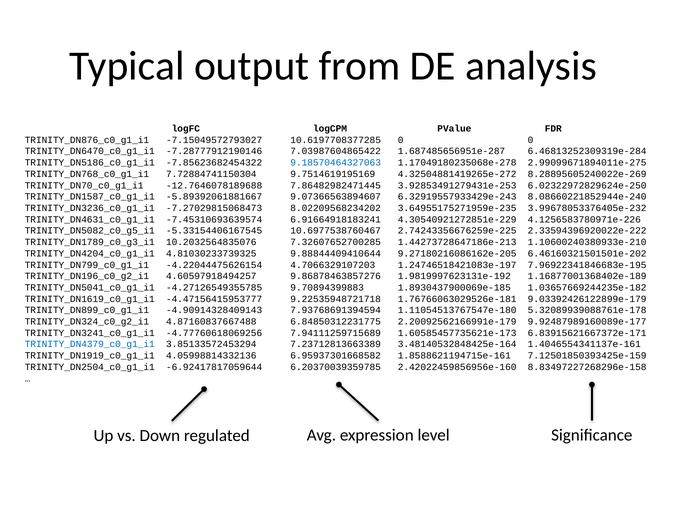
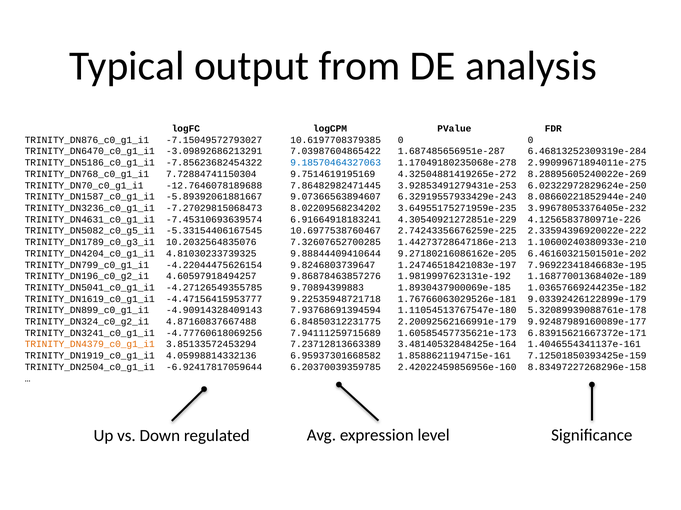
10.6197708377285: 10.6197708377285 -> 10.6197708379385
-7.28777912190146: -7.28777912190146 -> -3.09892686213291
4.7066329107203: 4.7066329107203 -> 9.8246803739647
TRINITY_DN4379_c0_g1_i1 colour: blue -> orange
